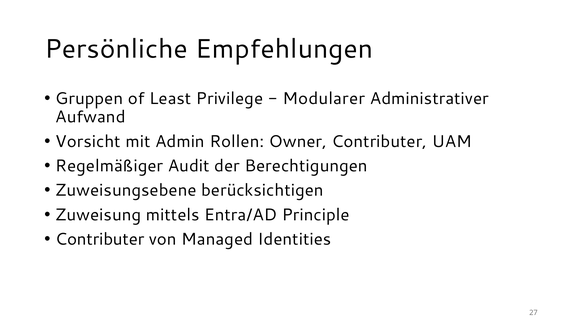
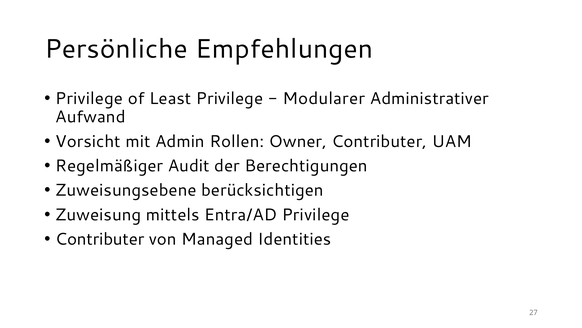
Gruppen at (89, 98): Gruppen -> Privilege
Entra/AD Principle: Principle -> Privilege
